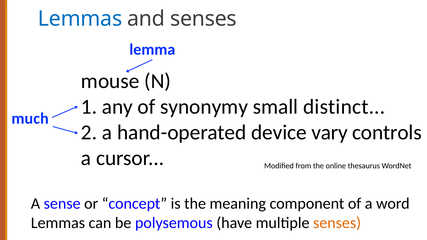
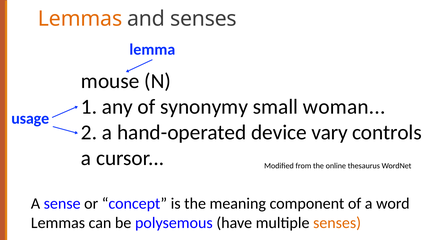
Lemmas at (80, 19) colour: blue -> orange
distinct: distinct -> woman
much: much -> usage
